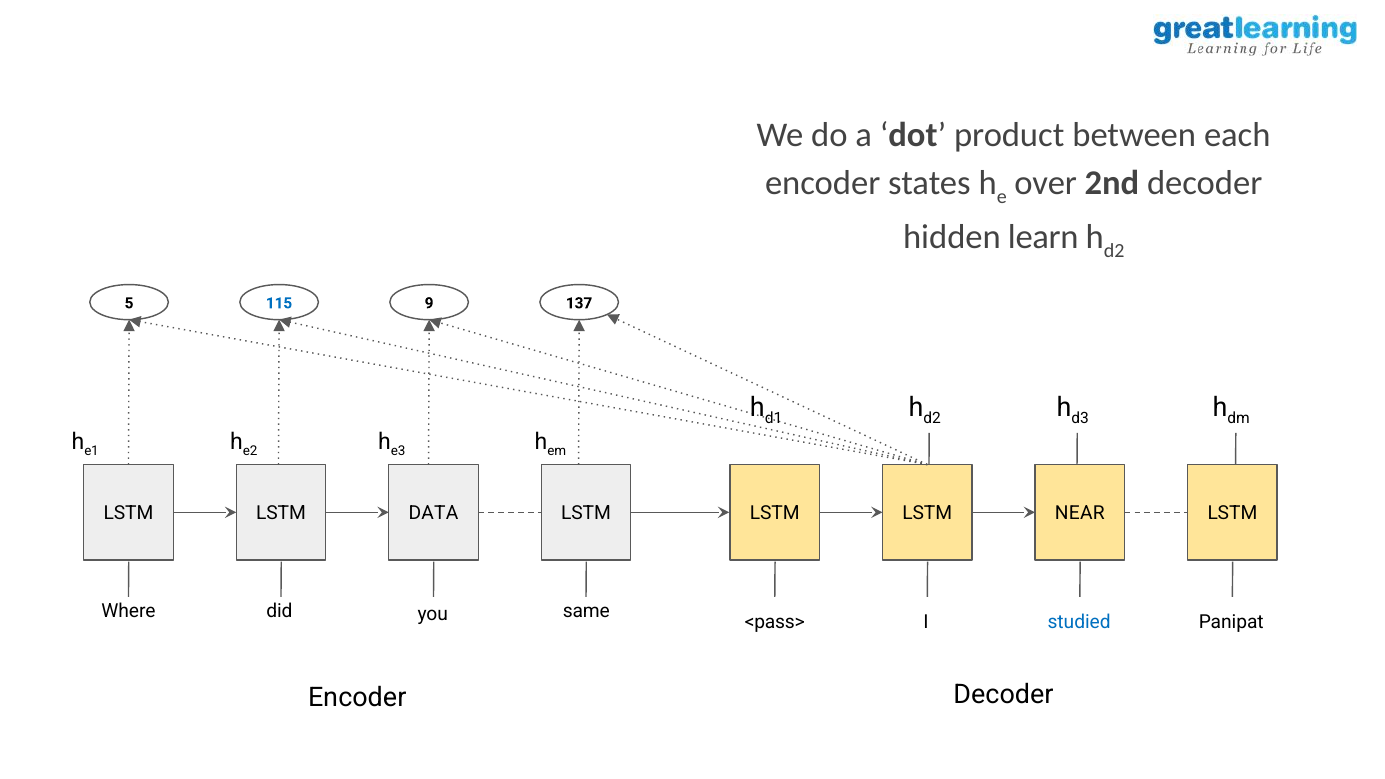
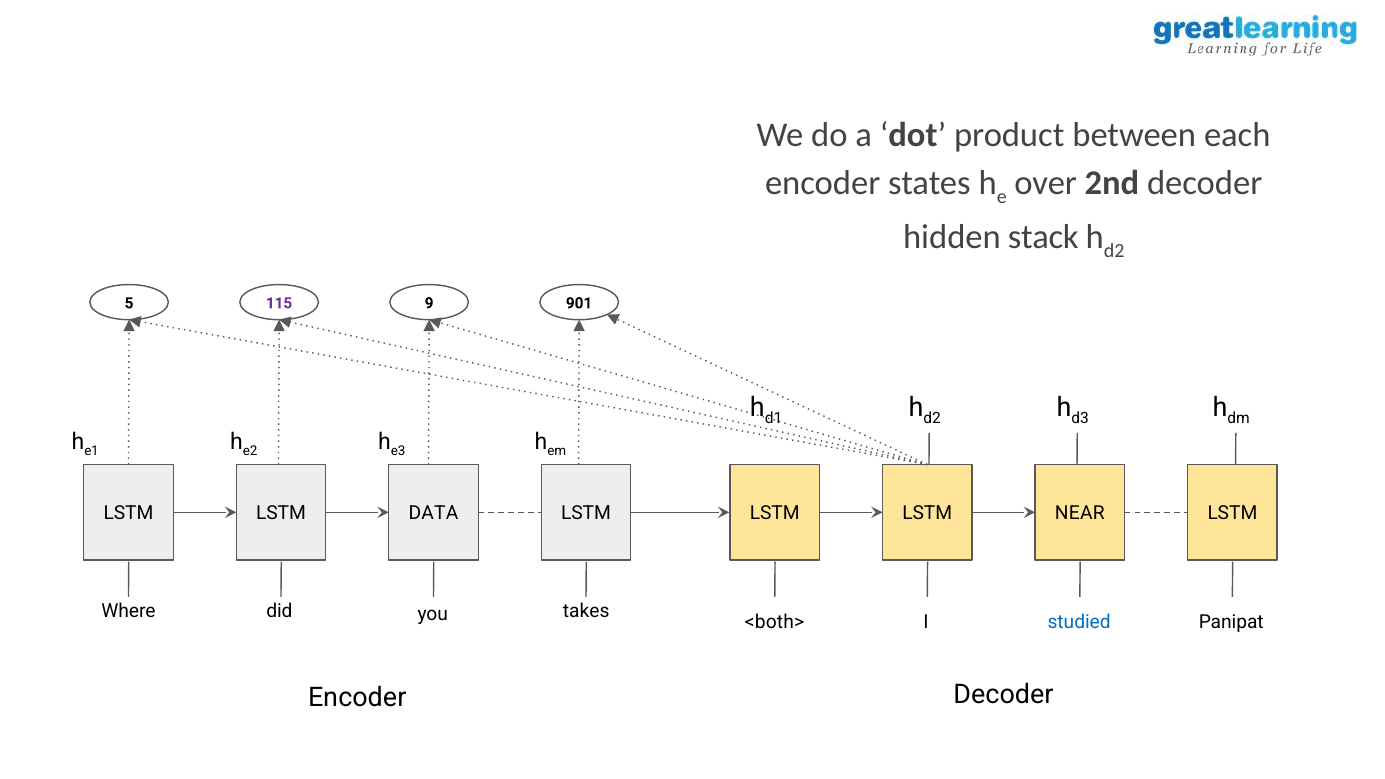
learn: learn -> stack
115 colour: blue -> purple
137: 137 -> 901
same: same -> takes
<pass>: <pass> -> <both>
